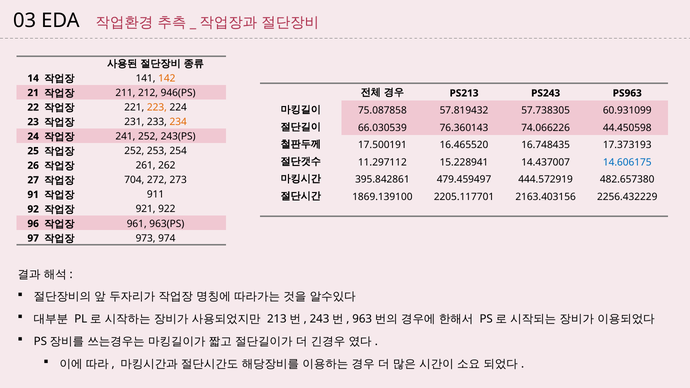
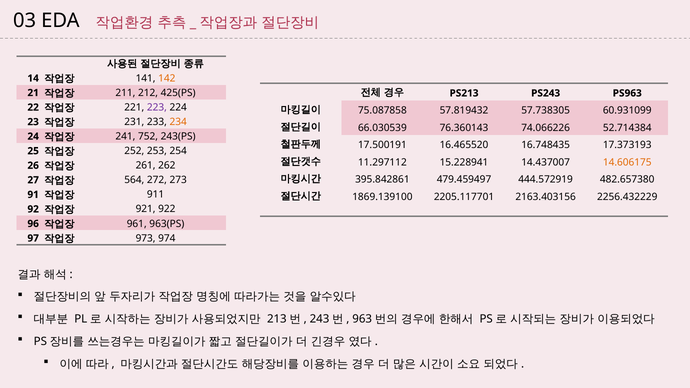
946(PS: 946(PS -> 425(PS
223 colour: orange -> purple
44.450598: 44.450598 -> 52.714384
241 252: 252 -> 752
14.606175 colour: blue -> orange
704: 704 -> 564
